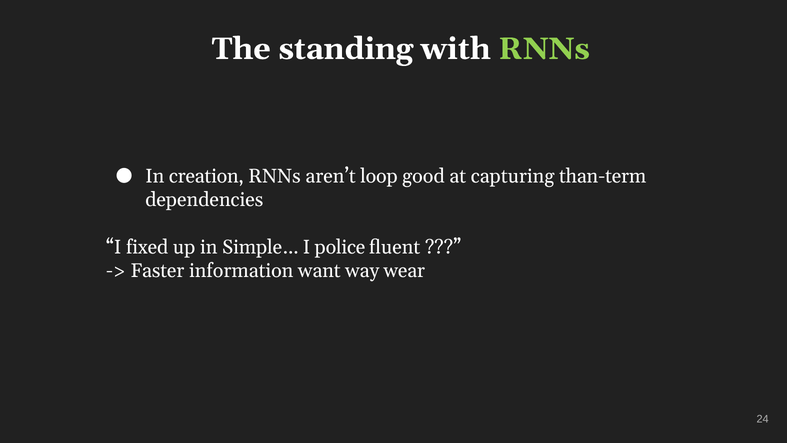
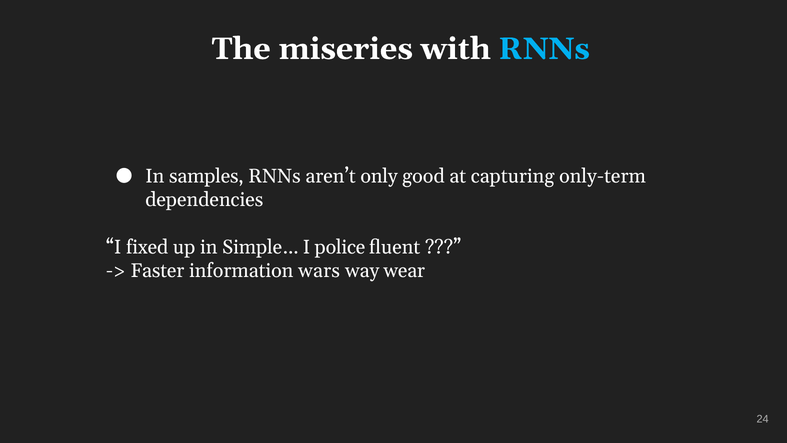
standing: standing -> miseries
RNNs at (544, 49) colour: light green -> light blue
creation: creation -> samples
loop: loop -> only
than-term: than-term -> only-term
want: want -> wars
